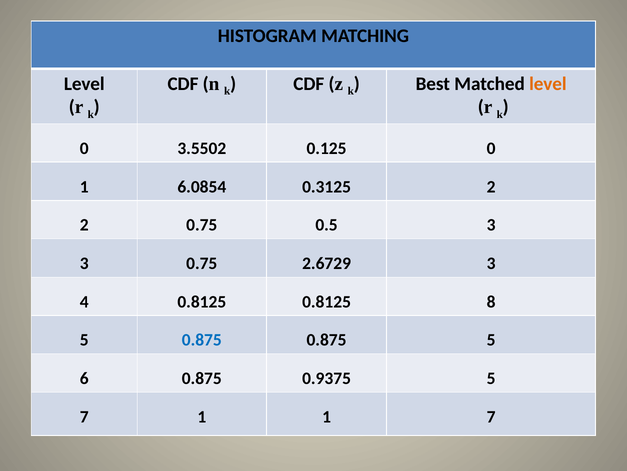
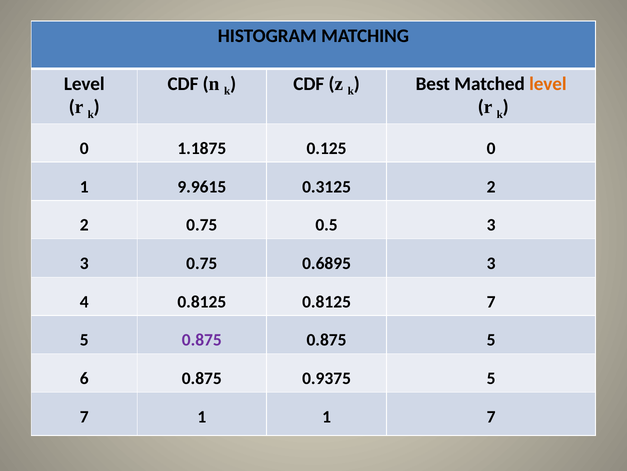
3.5502: 3.5502 -> 1.1875
6.0854: 6.0854 -> 9.9615
2.6729: 2.6729 -> 0.6895
0.8125 8: 8 -> 7
0.875 at (202, 340) colour: blue -> purple
